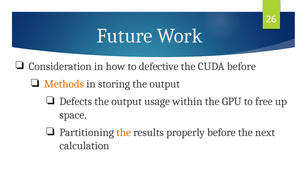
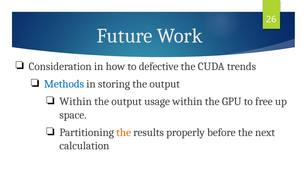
CUDA before: before -> trends
Methods colour: orange -> blue
Defects at (76, 101): Defects -> Within
